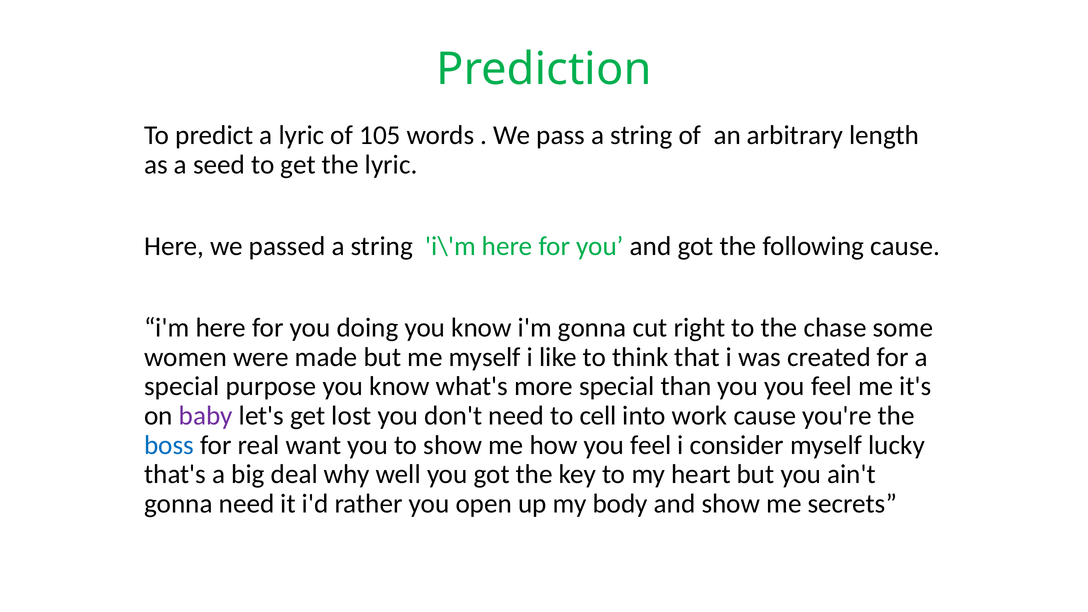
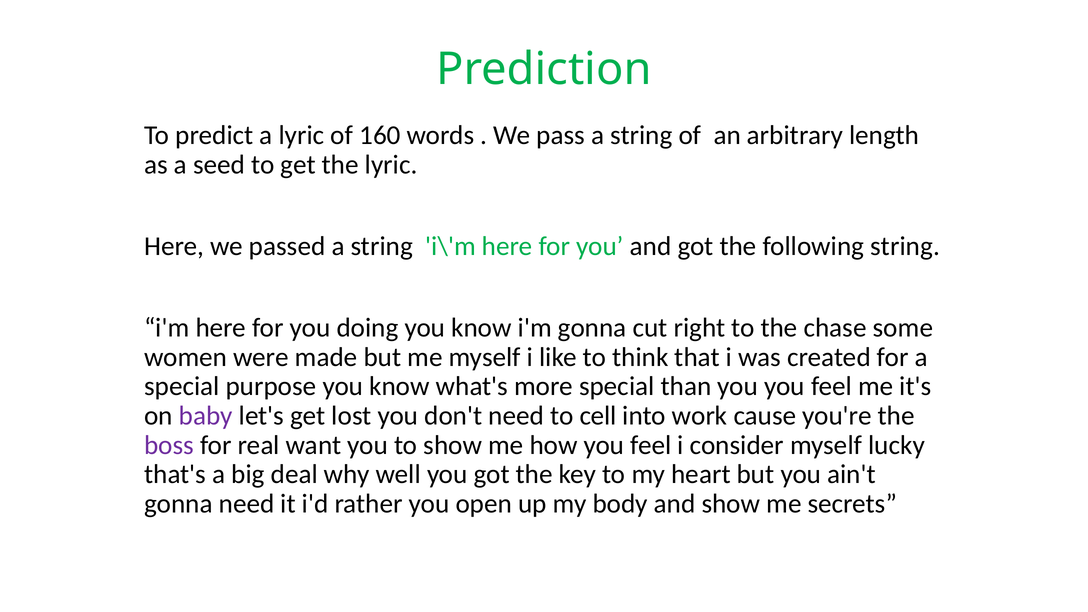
105: 105 -> 160
following cause: cause -> string
boss colour: blue -> purple
